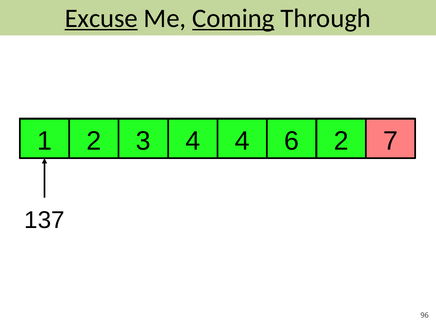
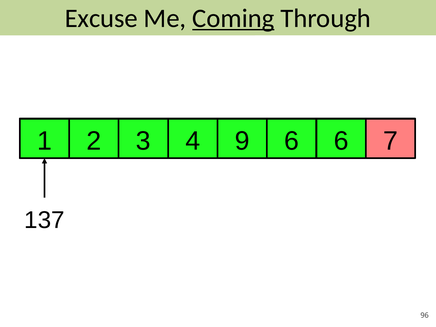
Excuse underline: present -> none
4 at (242, 141): 4 -> 9
6 2: 2 -> 6
